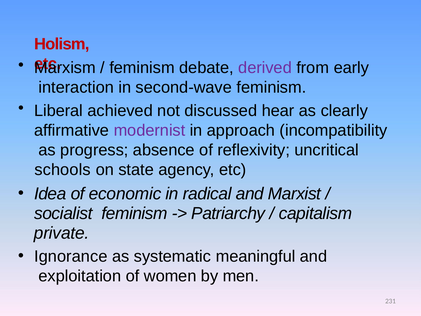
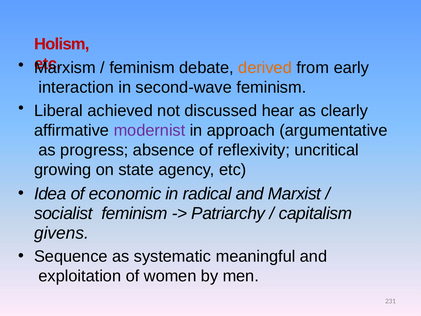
derived colour: purple -> orange
incompatibility: incompatibility -> argumentative
schools: schools -> growing
private: private -> givens
Ignorance: Ignorance -> Sequence
